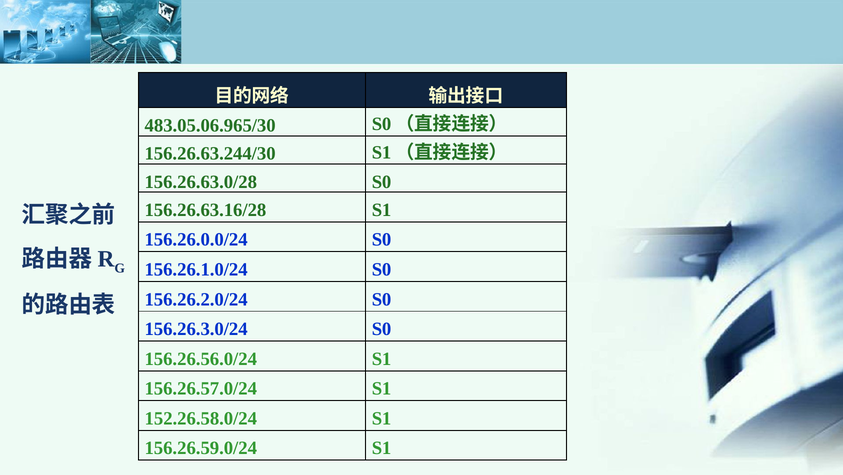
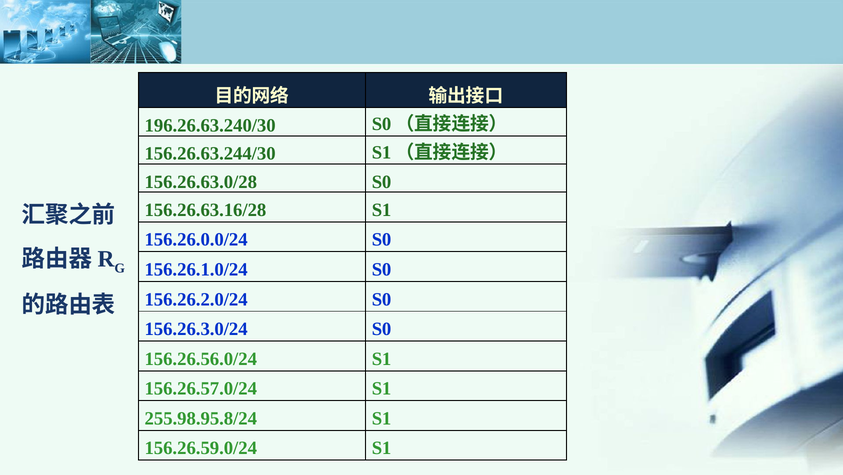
483.05.06.965/30: 483.05.06.965/30 -> 196.26.63.240/30
152.26.58.0/24: 152.26.58.0/24 -> 255.98.95.8/24
